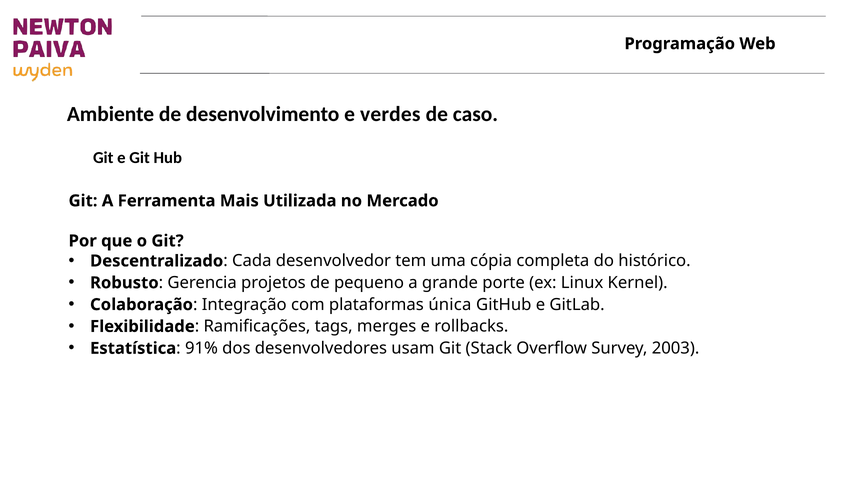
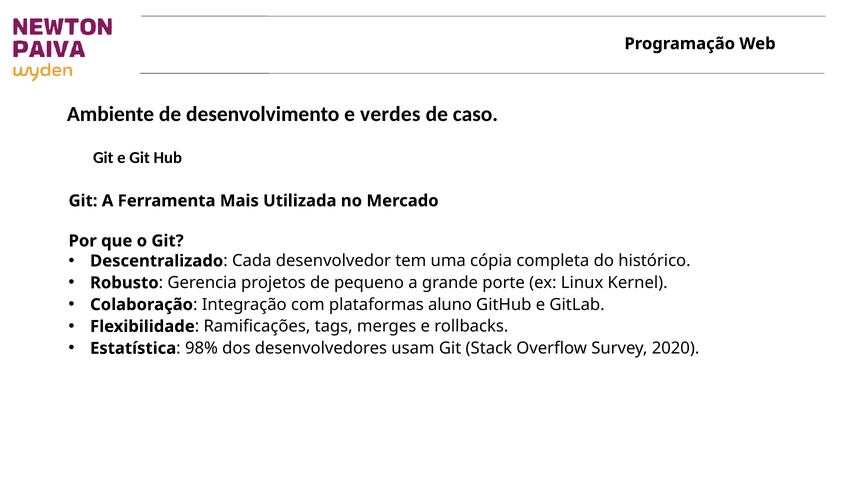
única: única -> aluno
91%: 91% -> 98%
2003: 2003 -> 2020
